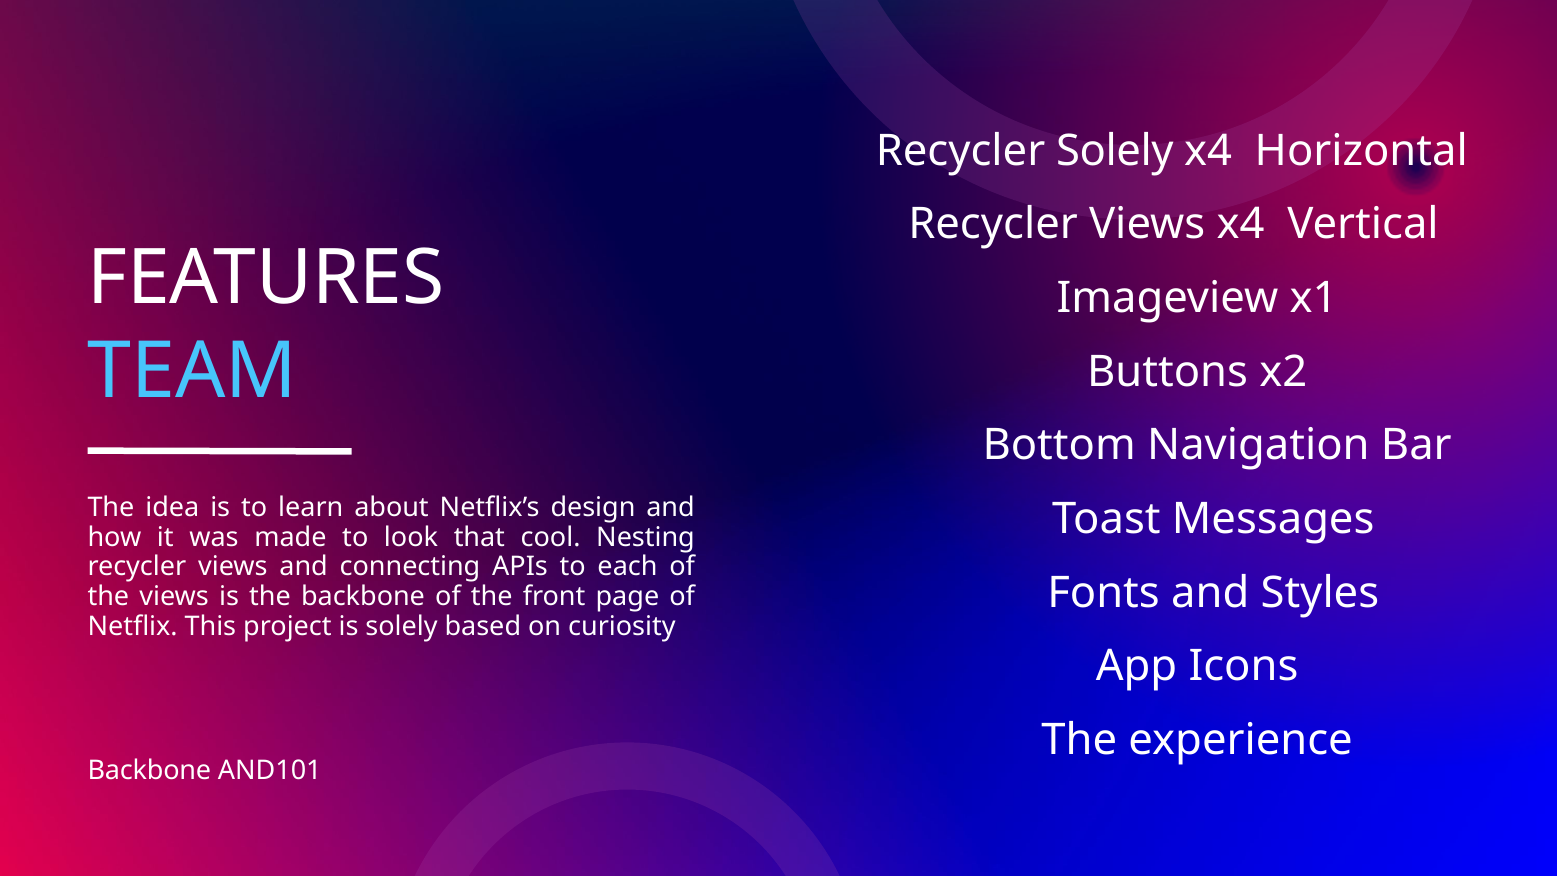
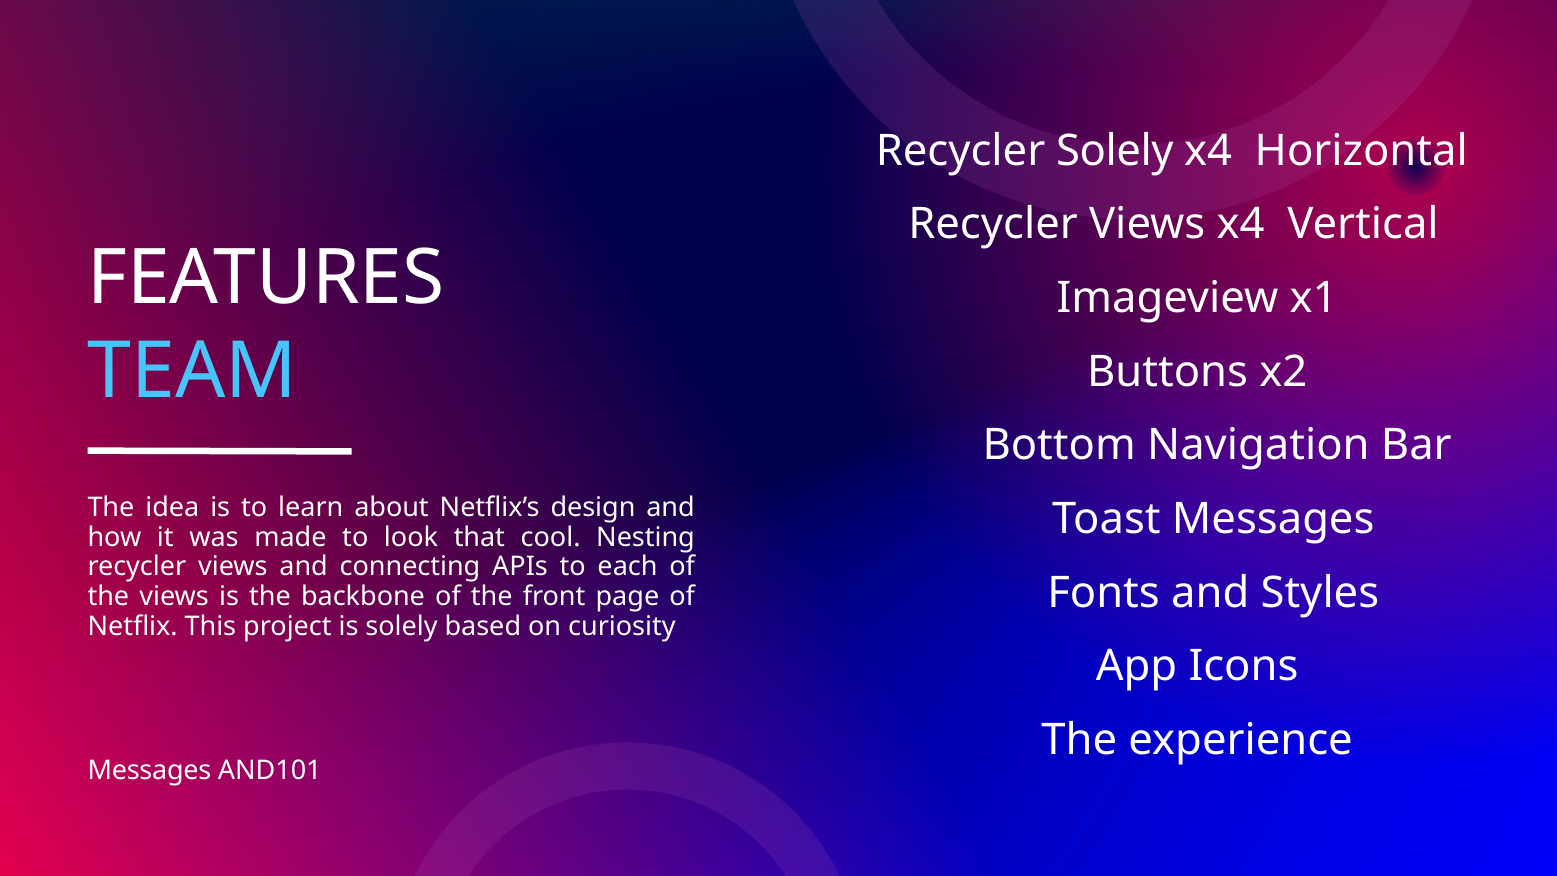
Backbone at (149, 771): Backbone -> Messages
